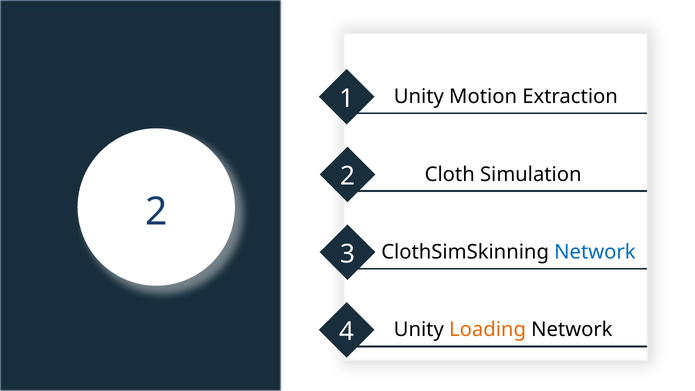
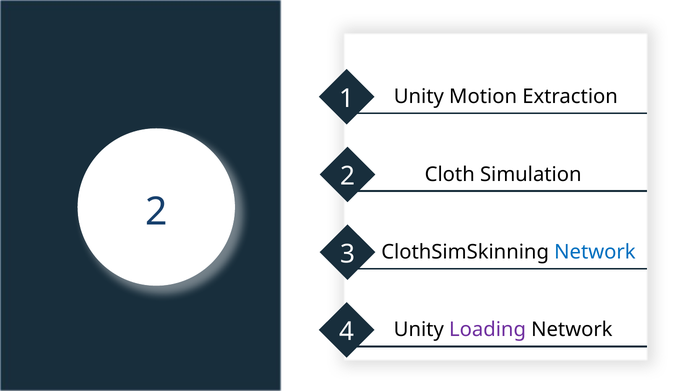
Loading colour: orange -> purple
